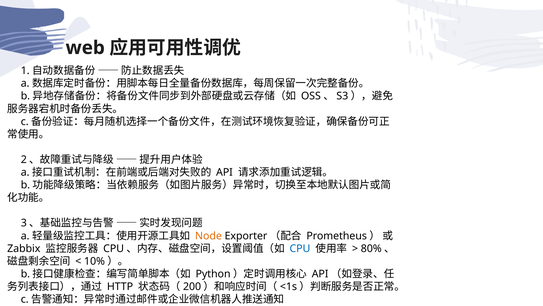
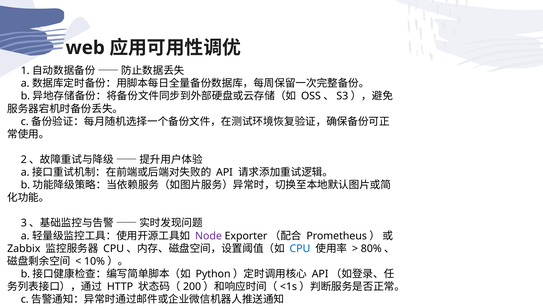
Node colour: orange -> purple
